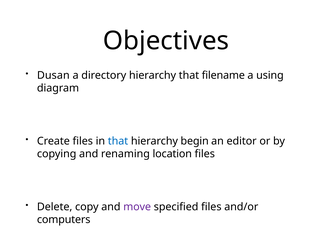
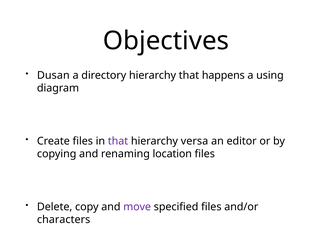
filename: filename -> happens
that at (118, 141) colour: blue -> purple
begin: begin -> versa
computers: computers -> characters
